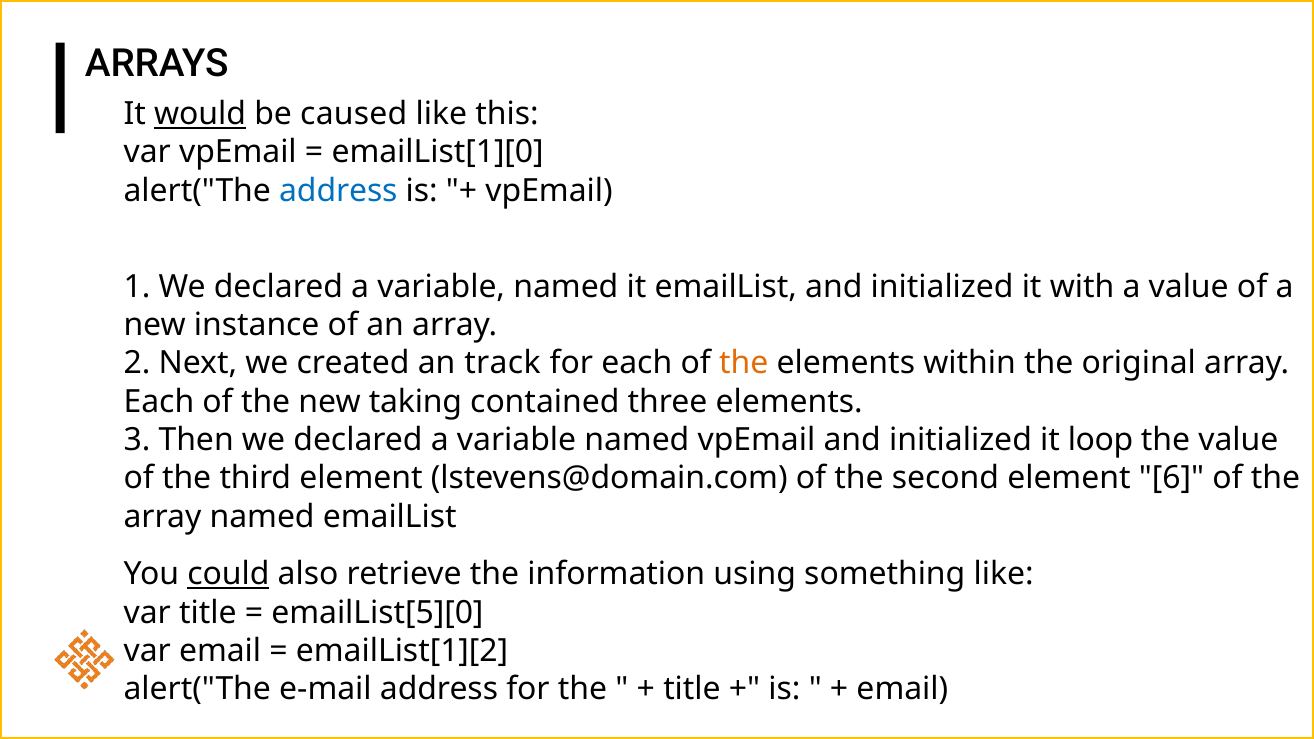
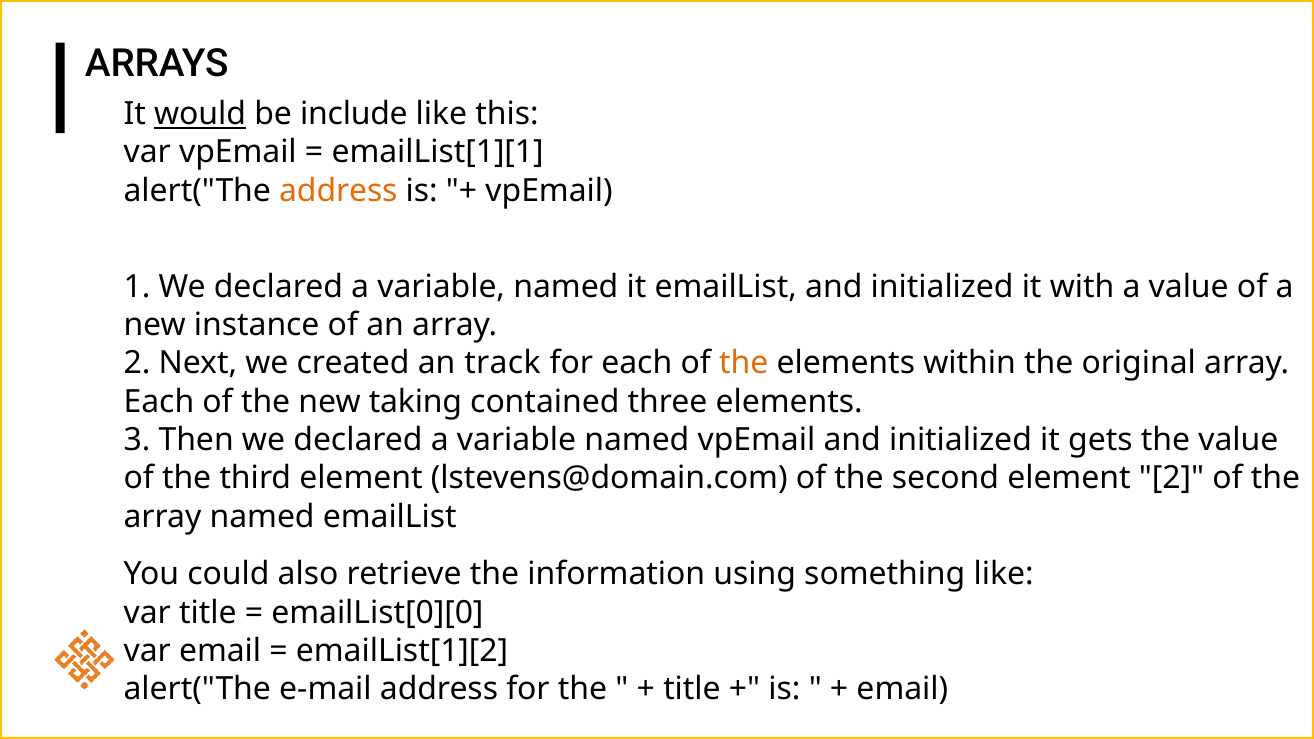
caused: caused -> include
emailList[1][0: emailList[1][0 -> emailList[1][1
address at (338, 191) colour: blue -> orange
loop: loop -> gets
element 6: 6 -> 2
could underline: present -> none
emailList[5][0: emailList[5][0 -> emailList[0][0
